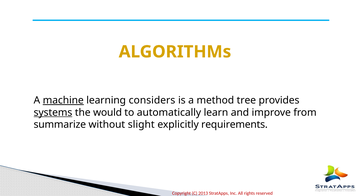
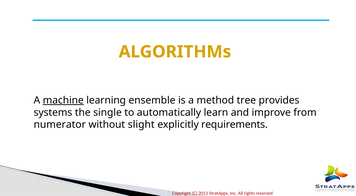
considers: considers -> ensemble
systems underline: present -> none
would: would -> single
summarize: summarize -> numerator
